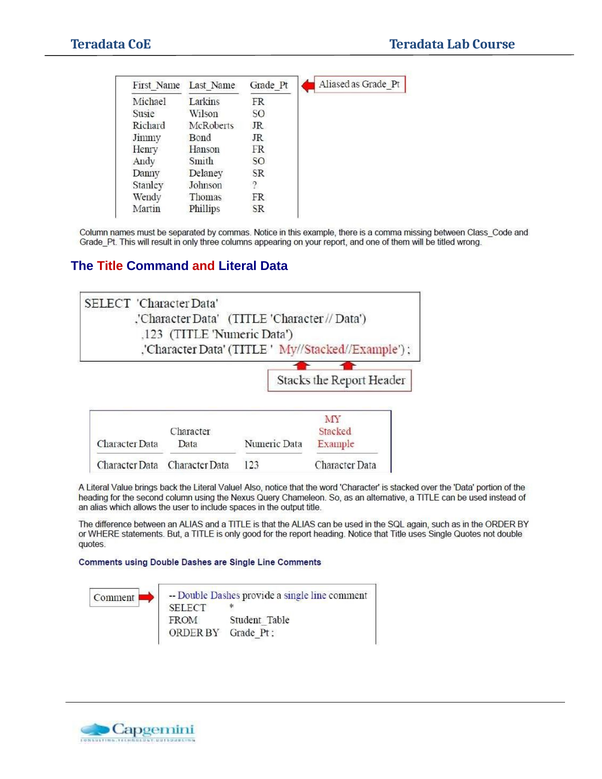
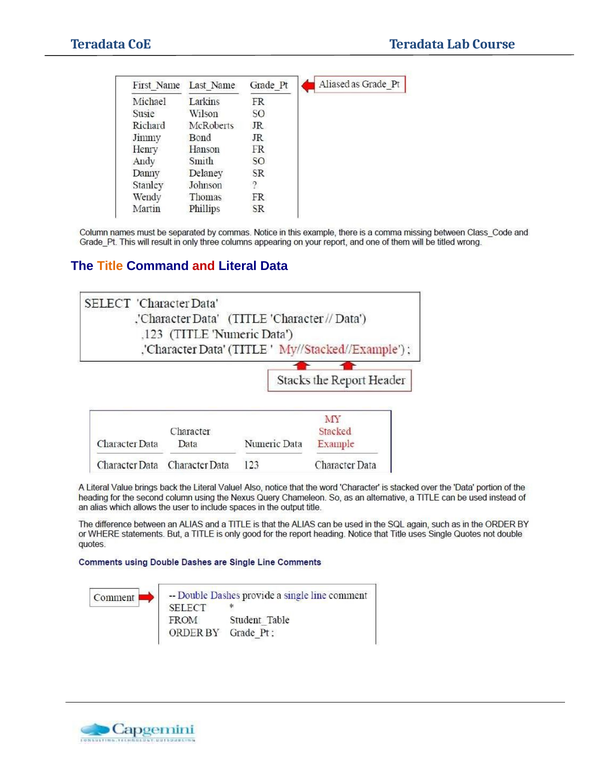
Title colour: red -> orange
